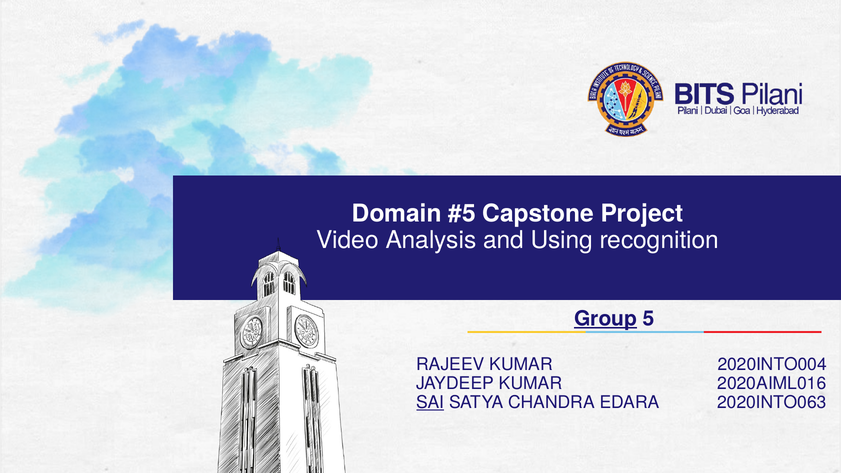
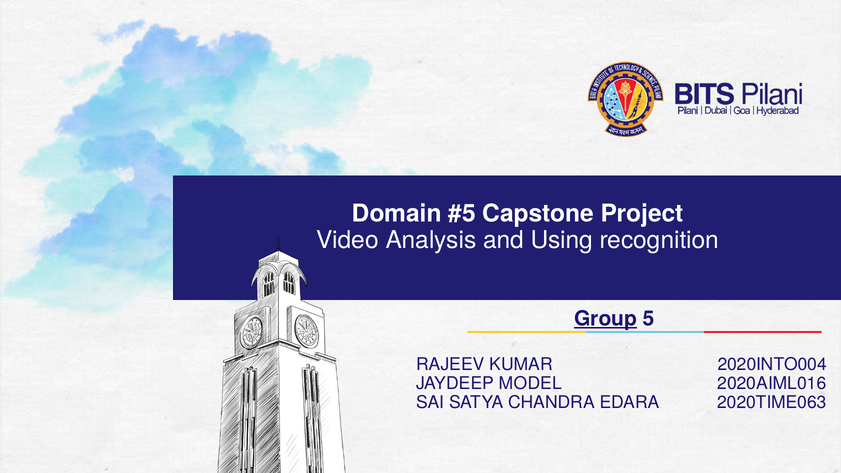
JAYDEEP KUMAR: KUMAR -> MODEL
SAI underline: present -> none
2020INTO063: 2020INTO063 -> 2020TIME063
